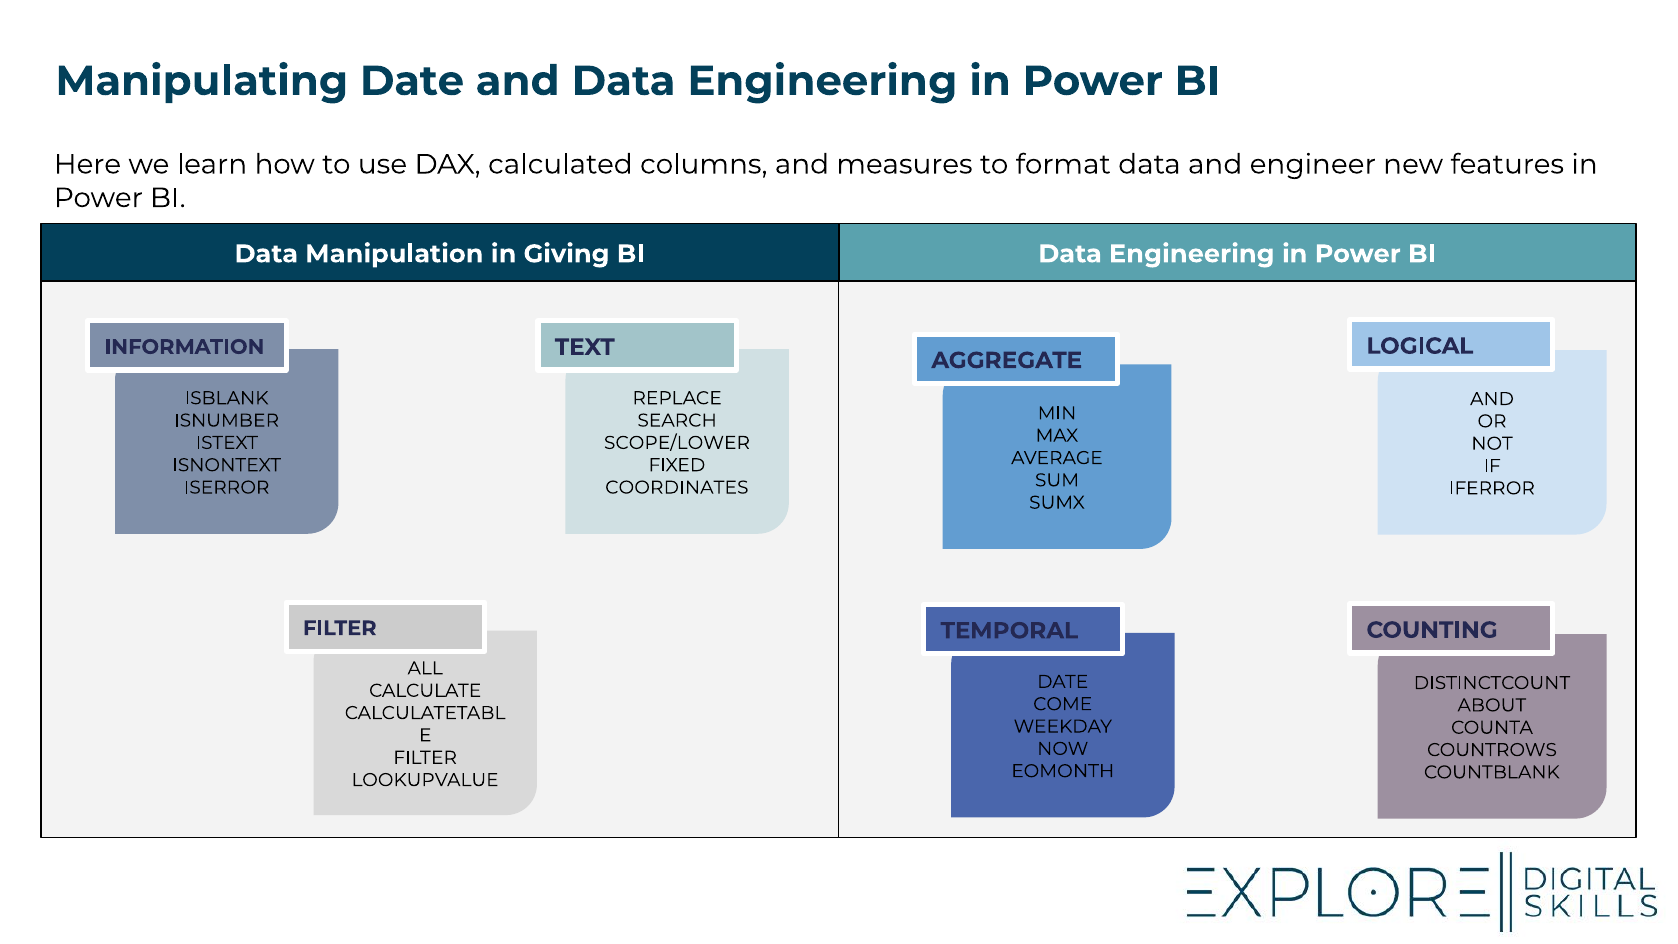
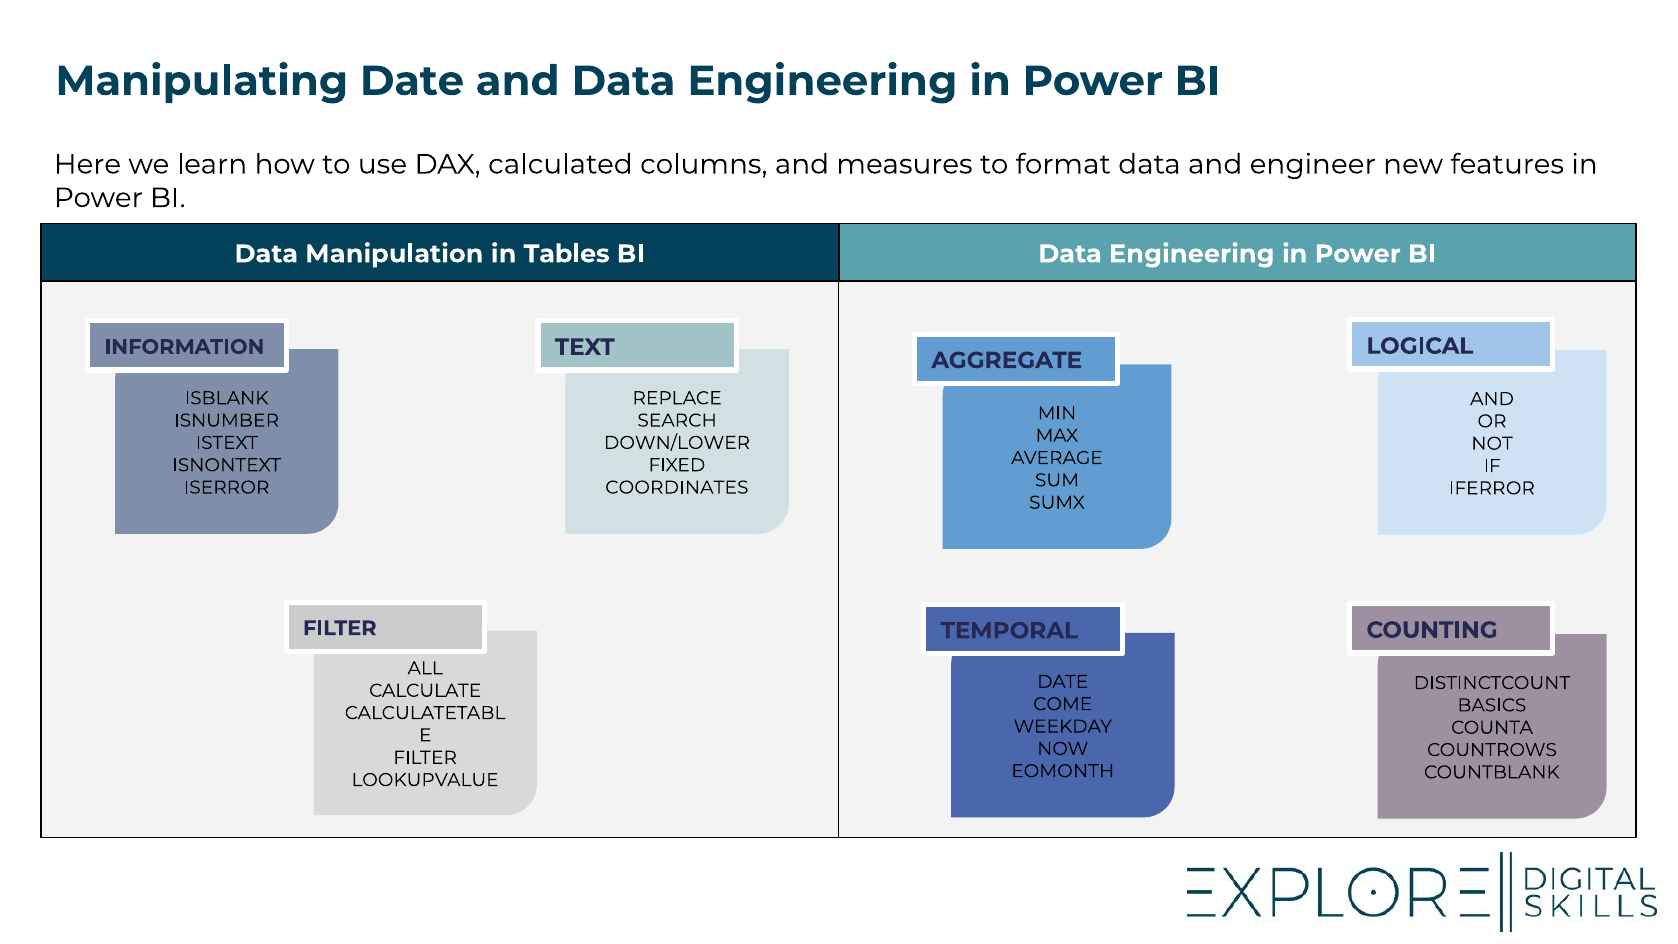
Giving: Giving -> Tables
SCOPE/LOWER: SCOPE/LOWER -> DOWN/LOWER
ABOUT: ABOUT -> BASICS
